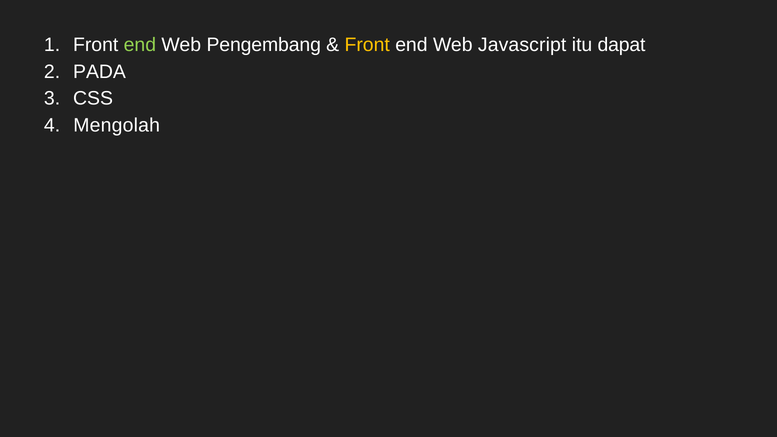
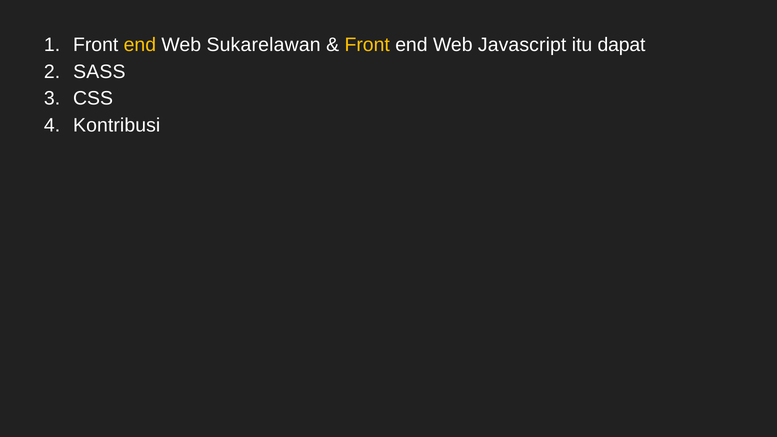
end at (140, 45) colour: light green -> yellow
Pengembang: Pengembang -> Sukarelawan
PADA: PADA -> SASS
Mengolah: Mengolah -> Kontribusi
